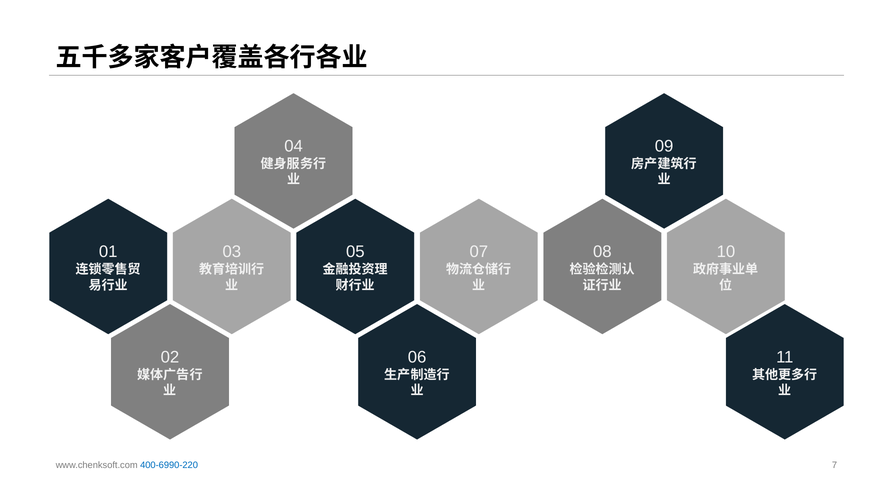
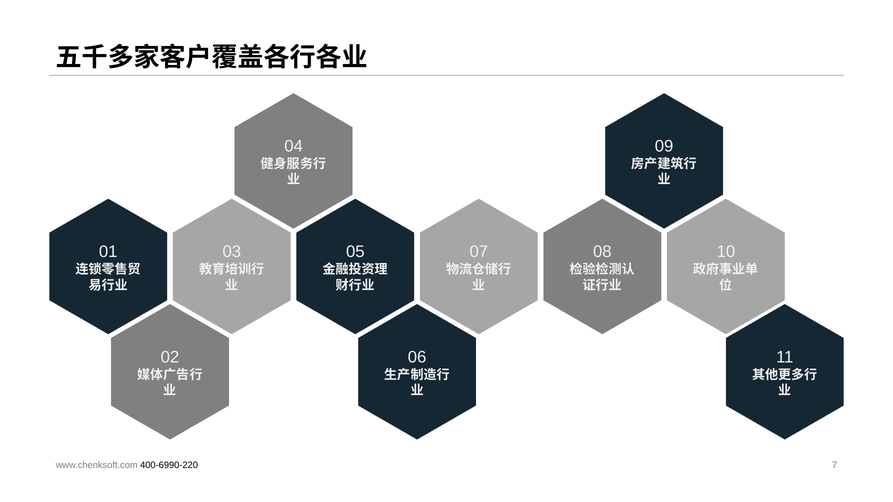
400-6990-220 colour: blue -> black
